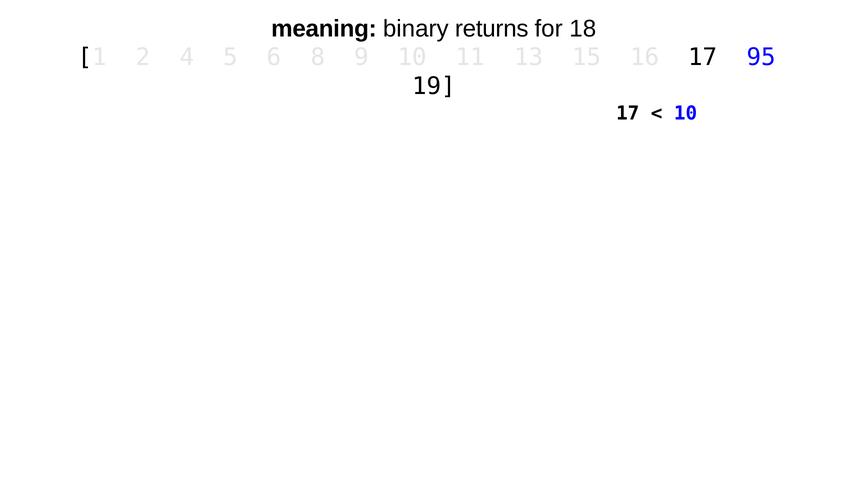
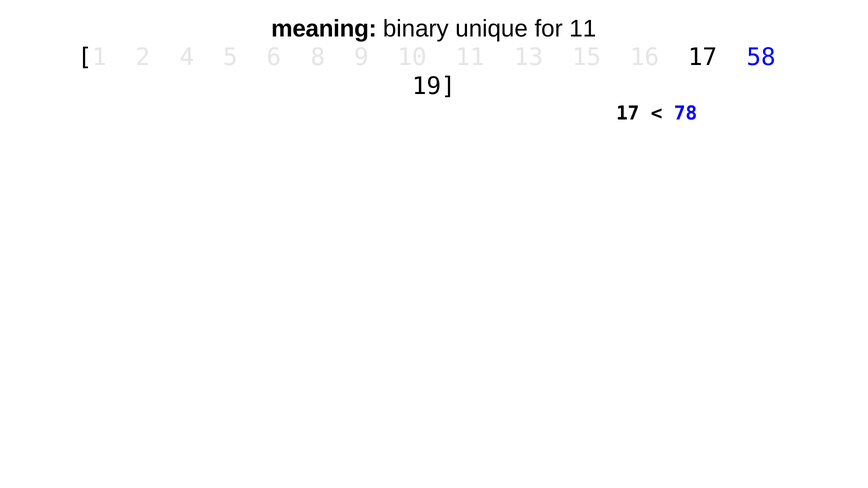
returns: returns -> unique
for 18: 18 -> 11
95: 95 -> 58
10 at (686, 114): 10 -> 78
